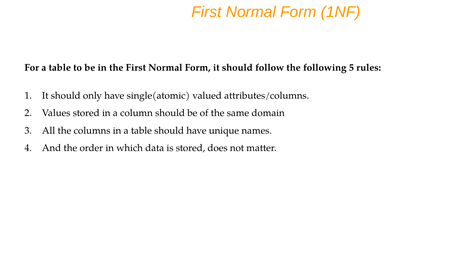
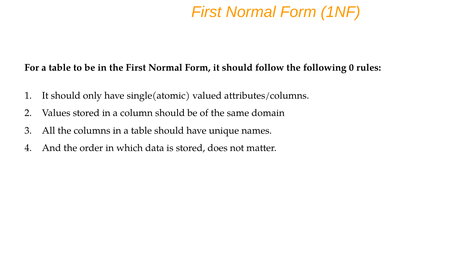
5: 5 -> 0
